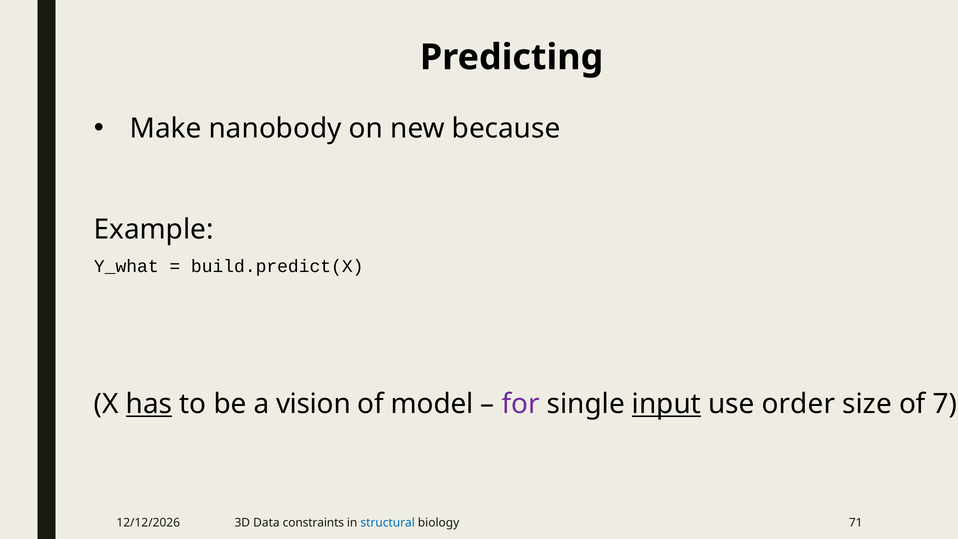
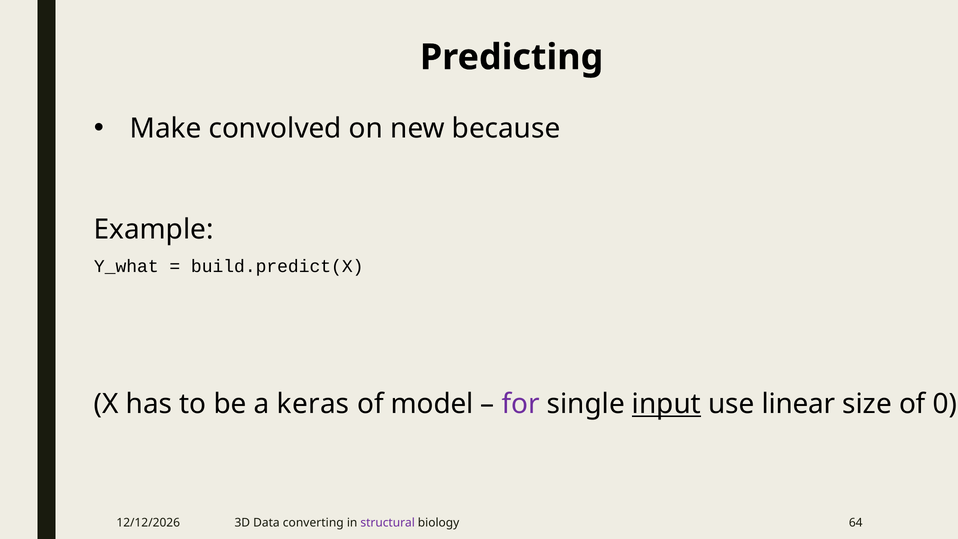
nanobody: nanobody -> convolved
has underline: present -> none
vision: vision -> keras
order: order -> linear
7: 7 -> 0
constraints: constraints -> converting
structural colour: blue -> purple
71: 71 -> 64
